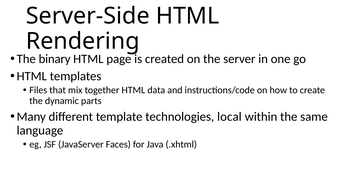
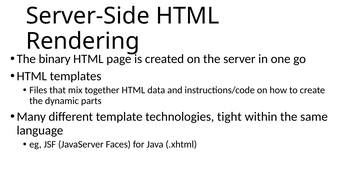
local: local -> tight
